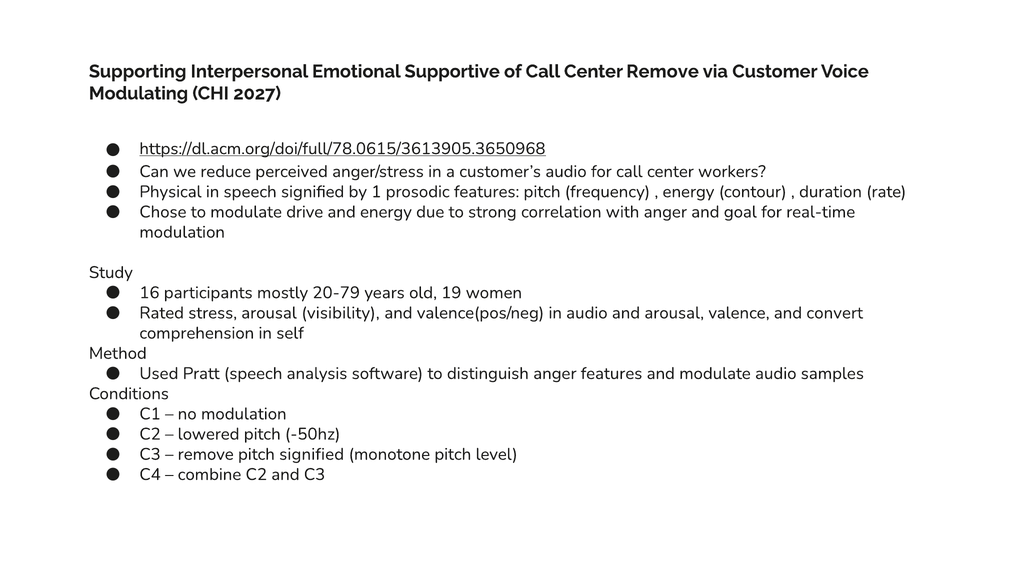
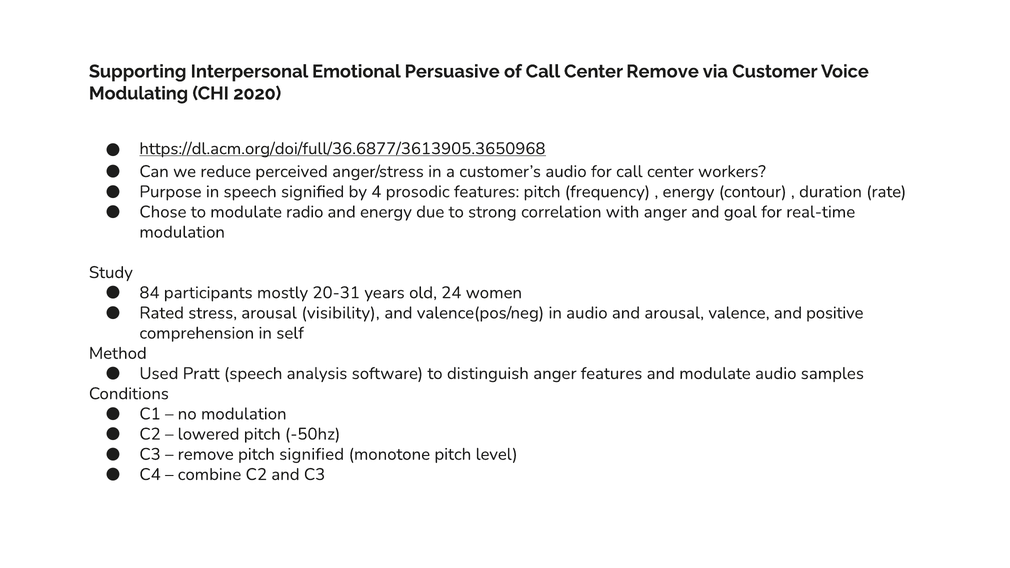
Supportive: Supportive -> Persuasive
2027: 2027 -> 2020
https://dl.acm.org/doi/full/78.0615/3613905.3650968: https://dl.acm.org/doi/full/78.0615/3613905.3650968 -> https://dl.acm.org/doi/full/36.6877/3613905.3650968
Physical: Physical -> Purpose
1: 1 -> 4
drive: drive -> radio
16: 16 -> 84
20-79: 20-79 -> 20-31
19: 19 -> 24
convert: convert -> positive
